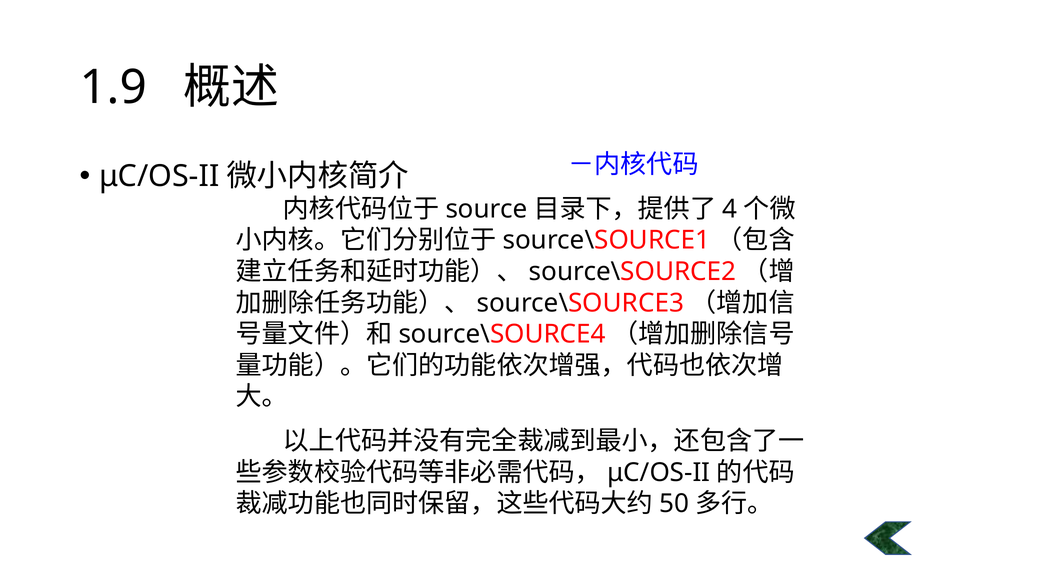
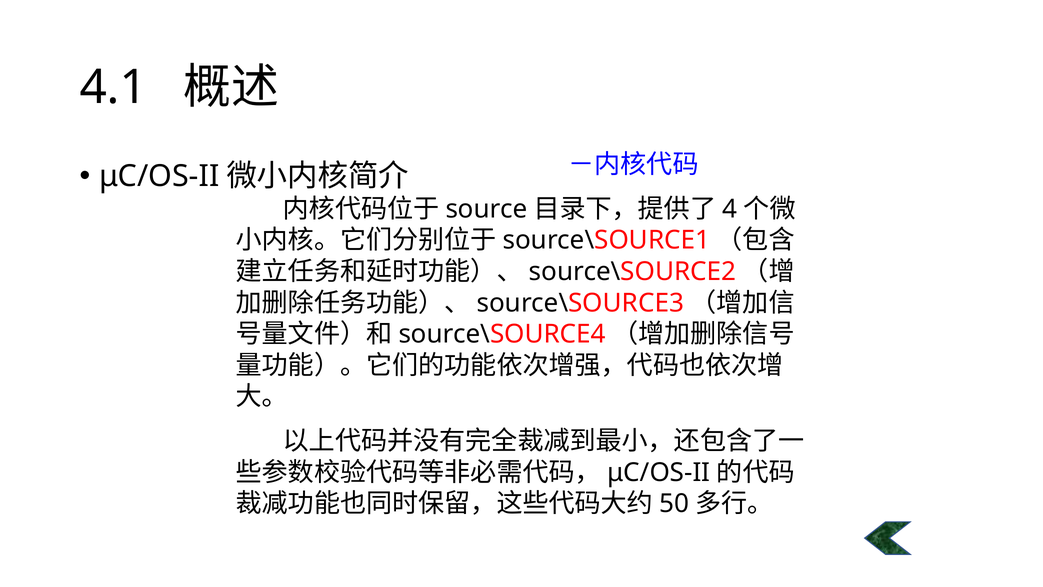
1.9: 1.9 -> 4.1
